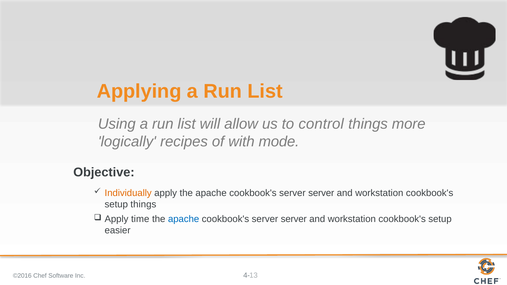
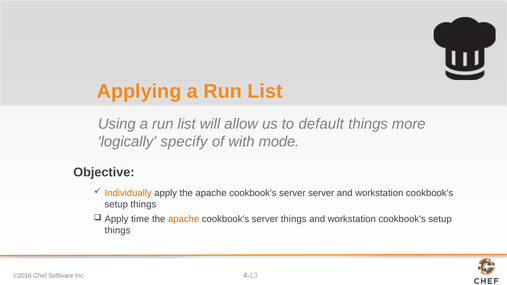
control: control -> default
recipes: recipes -> specify
apache at (184, 219) colour: blue -> orange
server at (294, 219): server -> things
easier at (118, 231): easier -> things
